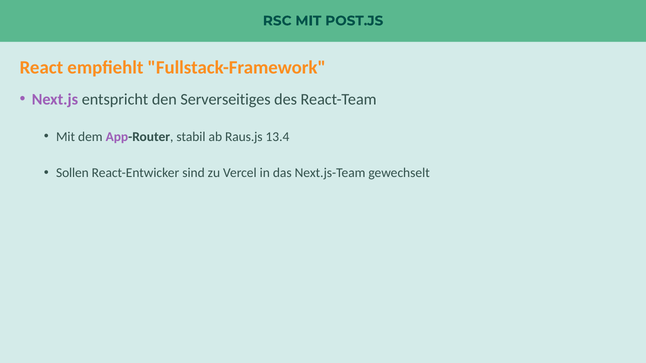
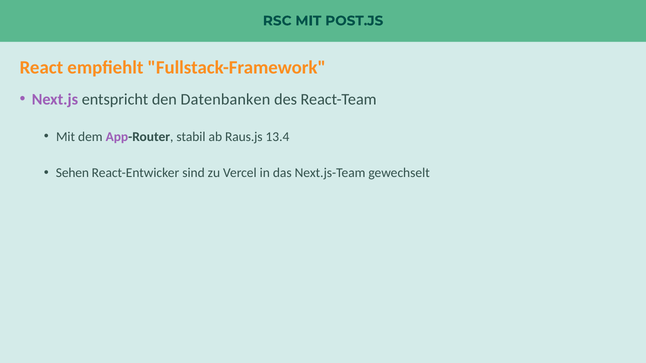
Serverseitiges: Serverseitiges -> Datenbanken
Sollen: Sollen -> Sehen
